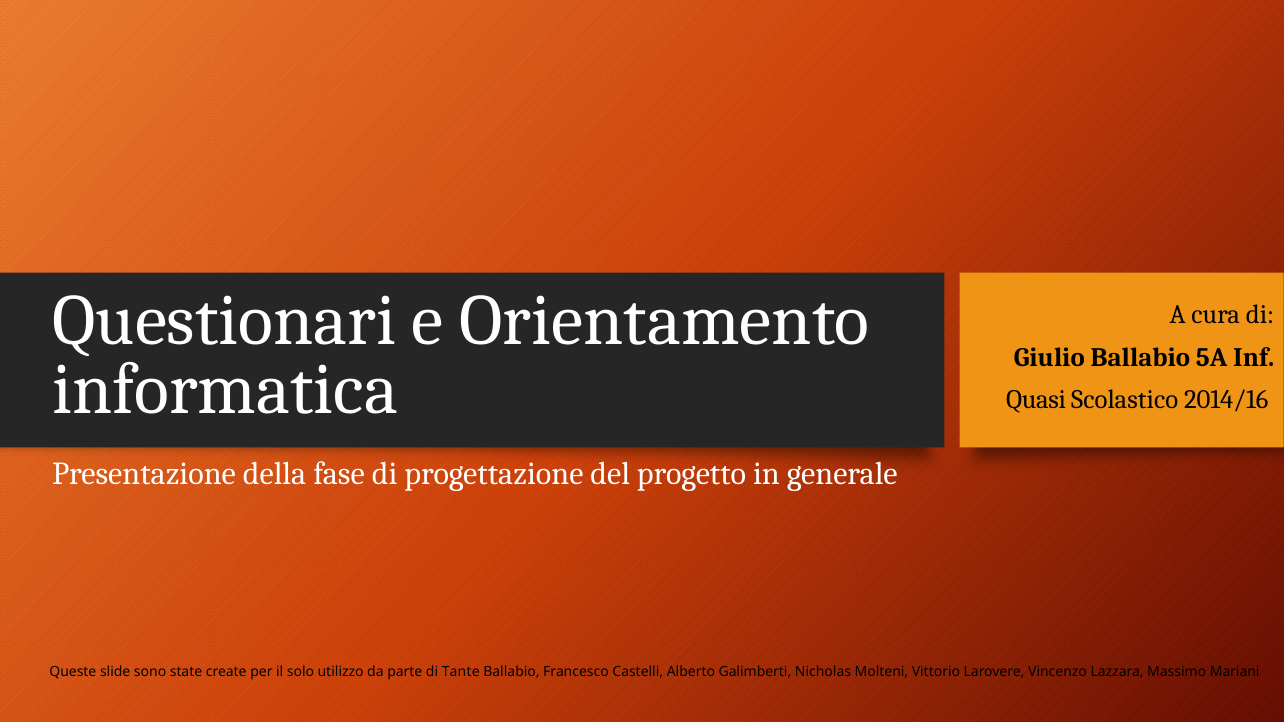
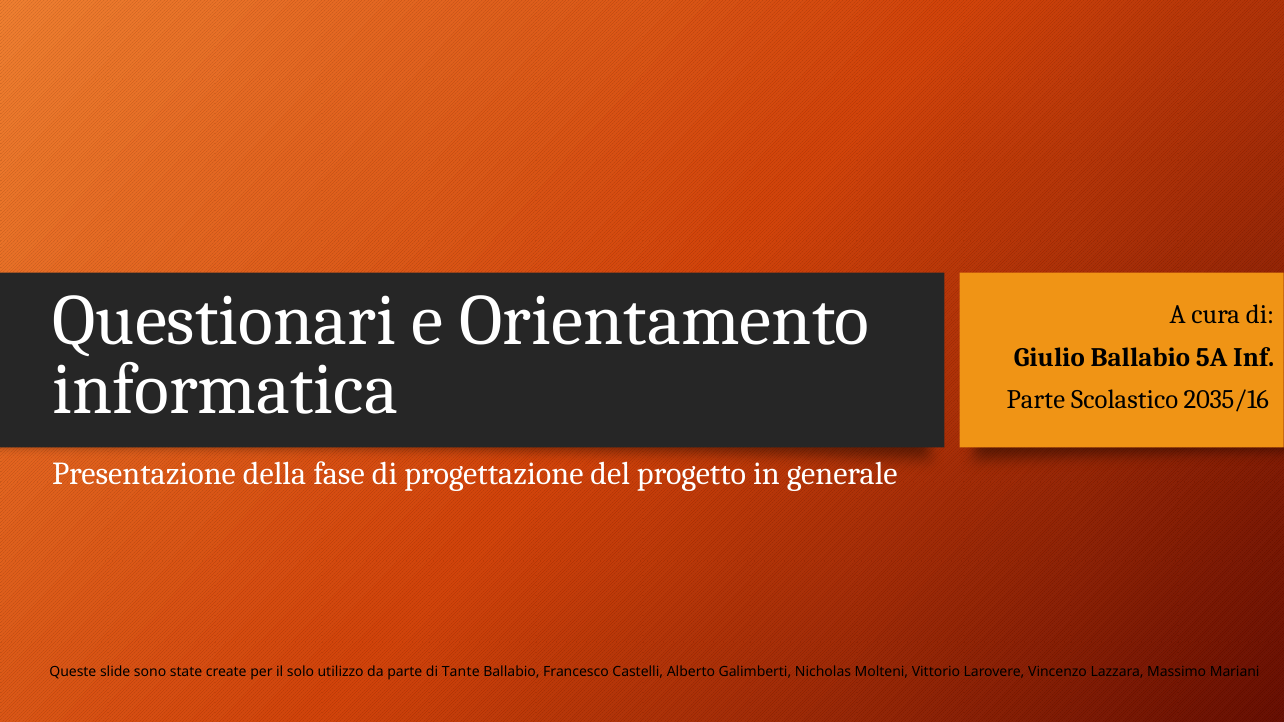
Quasi at (1036, 400): Quasi -> Parte
2014/16: 2014/16 -> 2035/16
